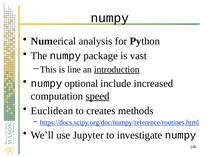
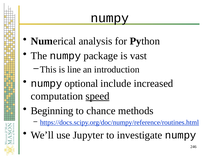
introduction underline: present -> none
Euclidean: Euclidean -> Beginning
creates: creates -> chance
